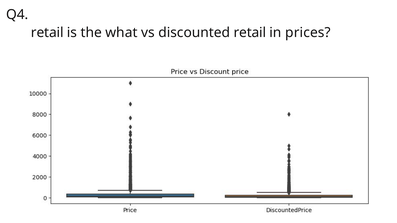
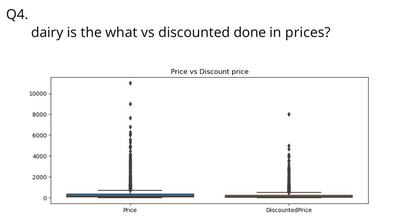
retail at (47, 33): retail -> dairy
discounted retail: retail -> done
